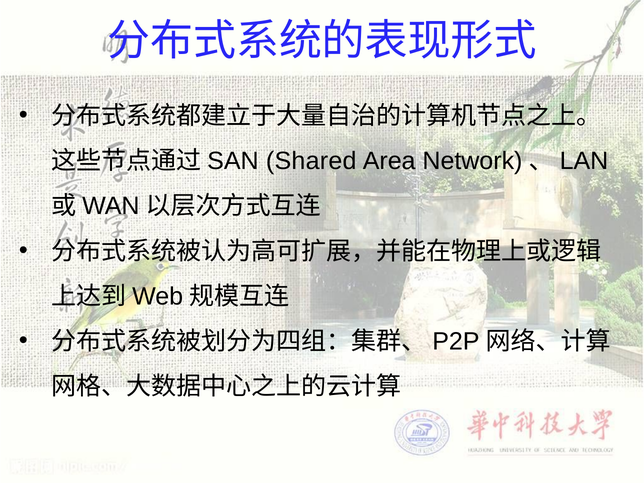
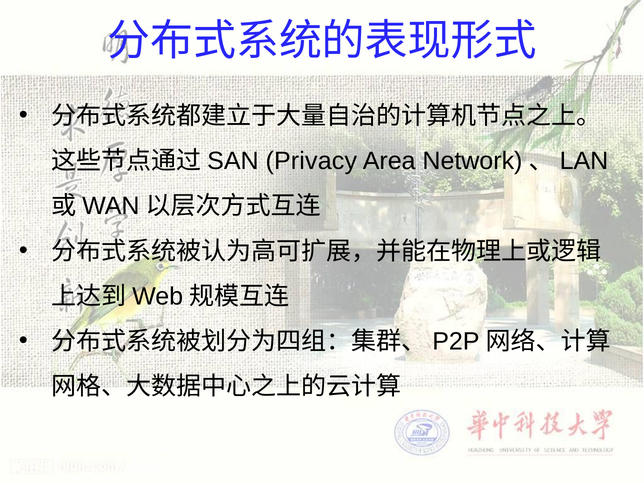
Shared: Shared -> Privacy
